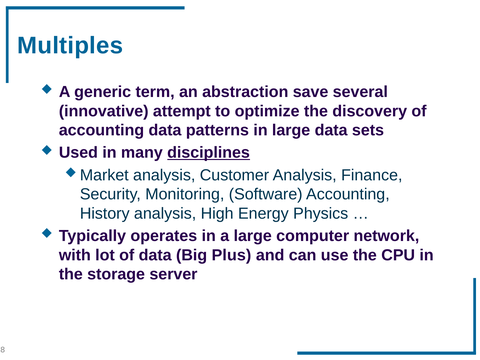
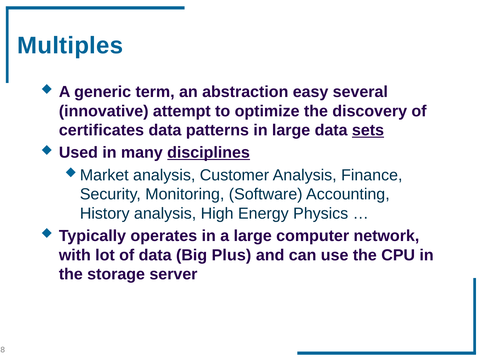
save: save -> easy
accounting at (101, 130): accounting -> certificates
sets underline: none -> present
